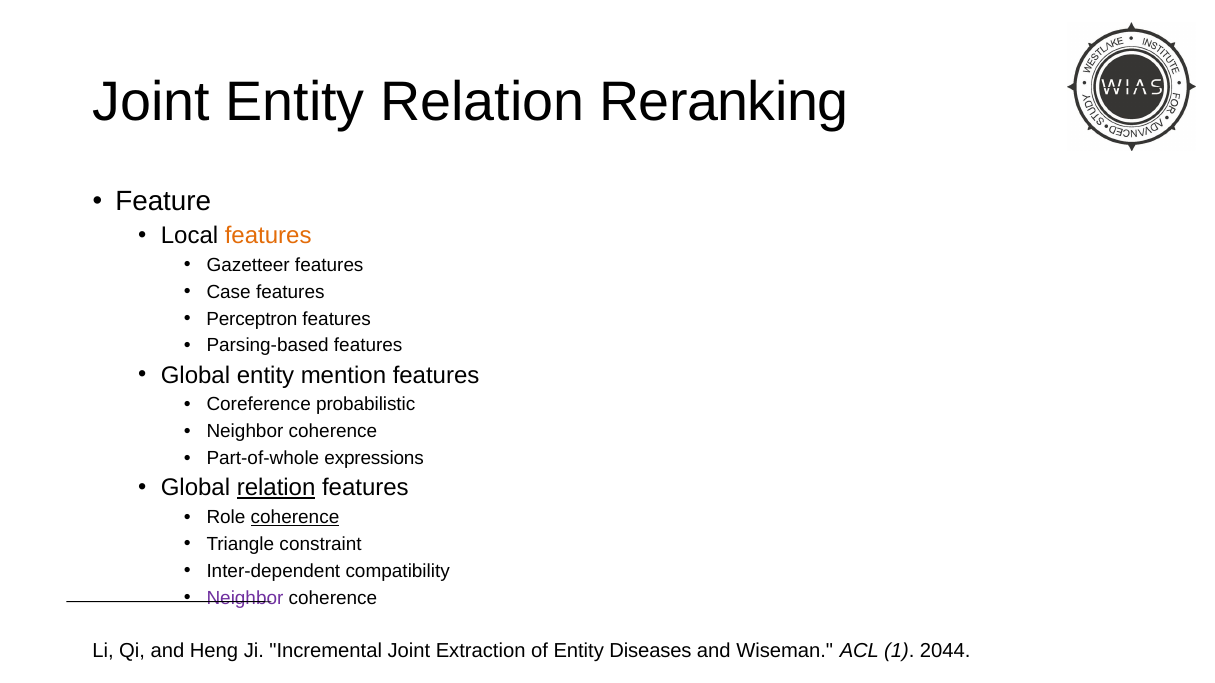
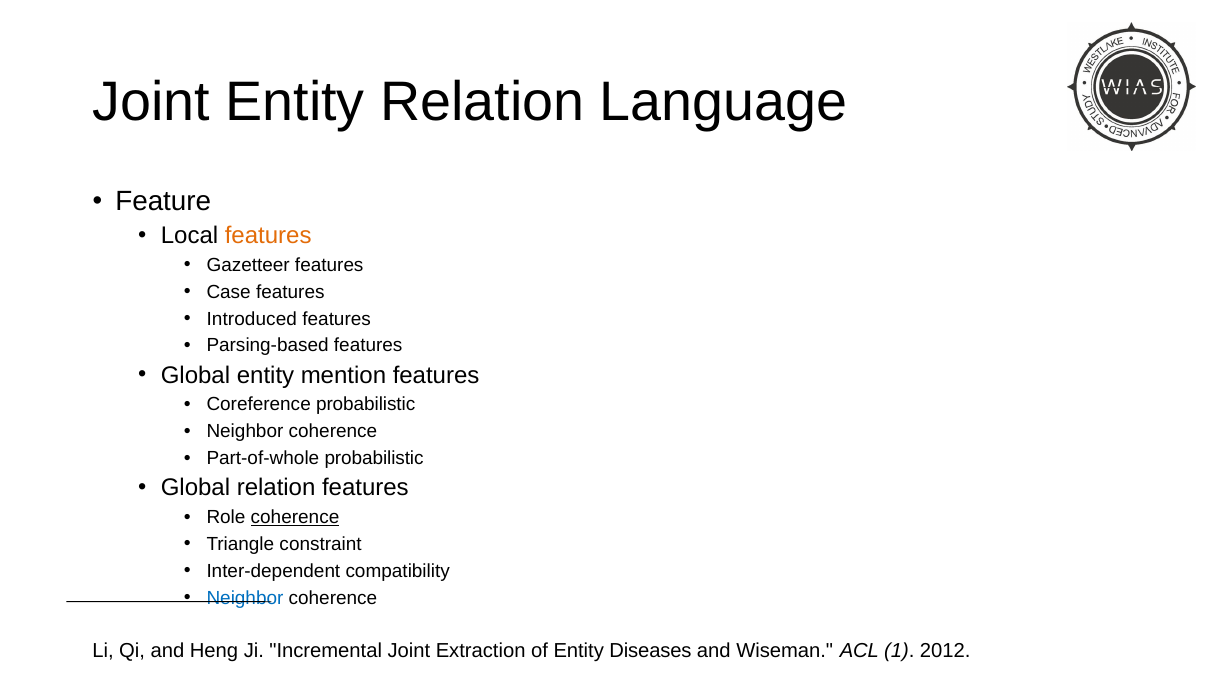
Reranking: Reranking -> Language
Perceptron: Perceptron -> Introduced
Part-of-whole expressions: expressions -> probabilistic
relation at (276, 488) underline: present -> none
Neighbor at (245, 598) colour: purple -> blue
2044: 2044 -> 2012
